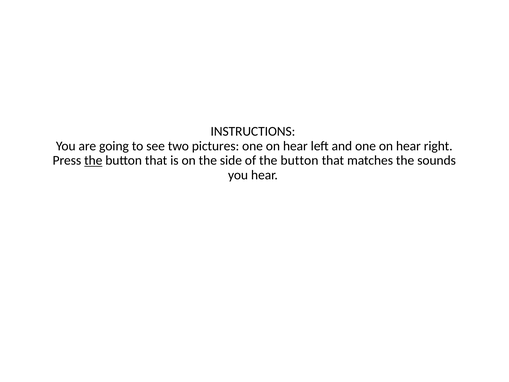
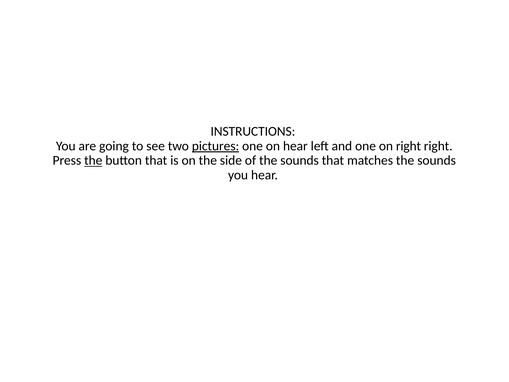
pictures underline: none -> present
and one on hear: hear -> right
of the button: button -> sounds
